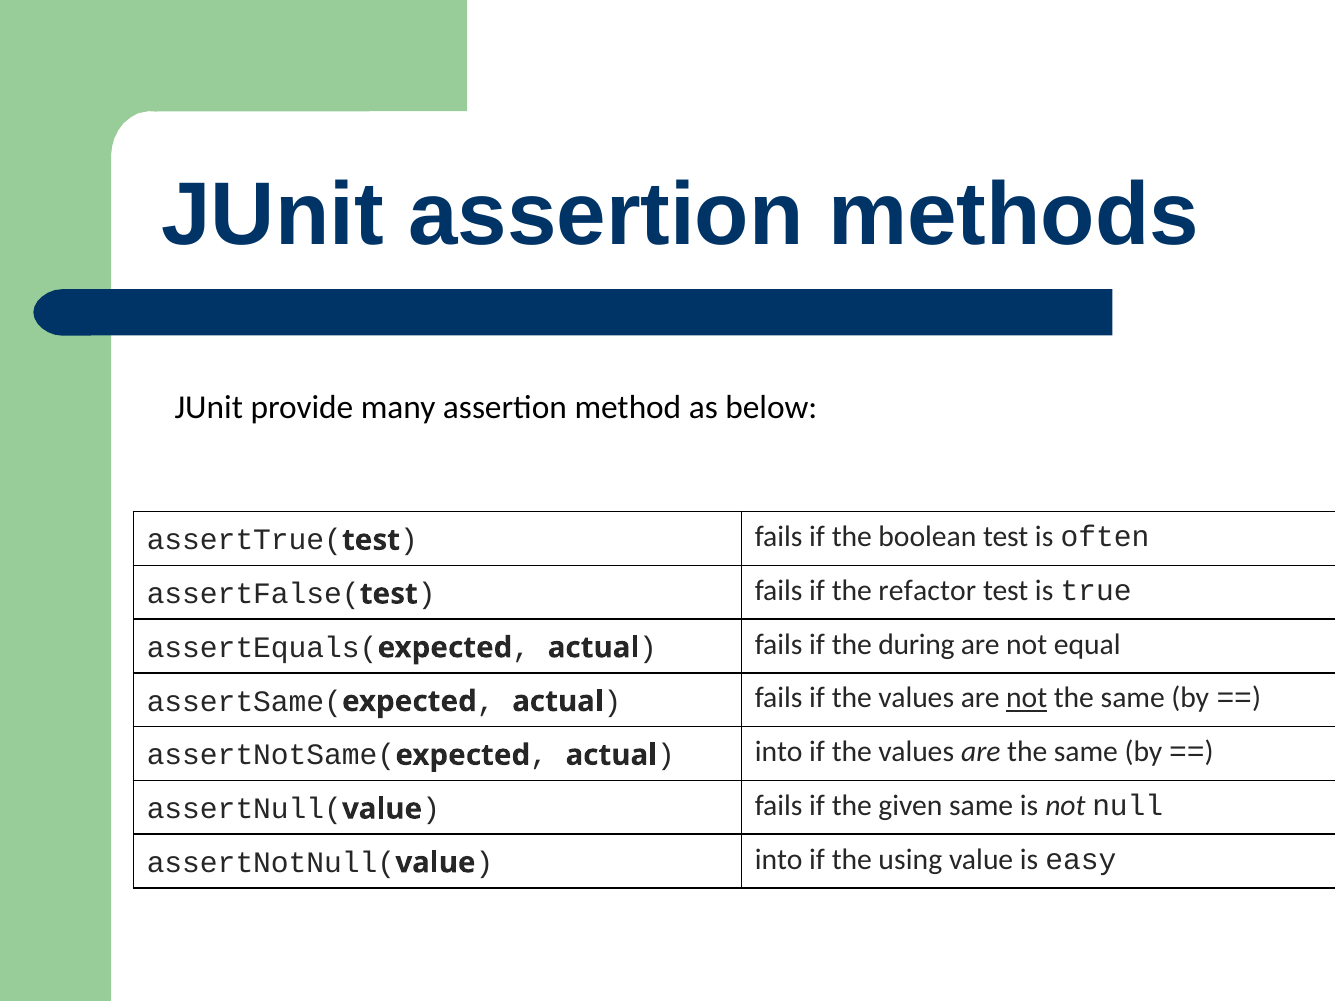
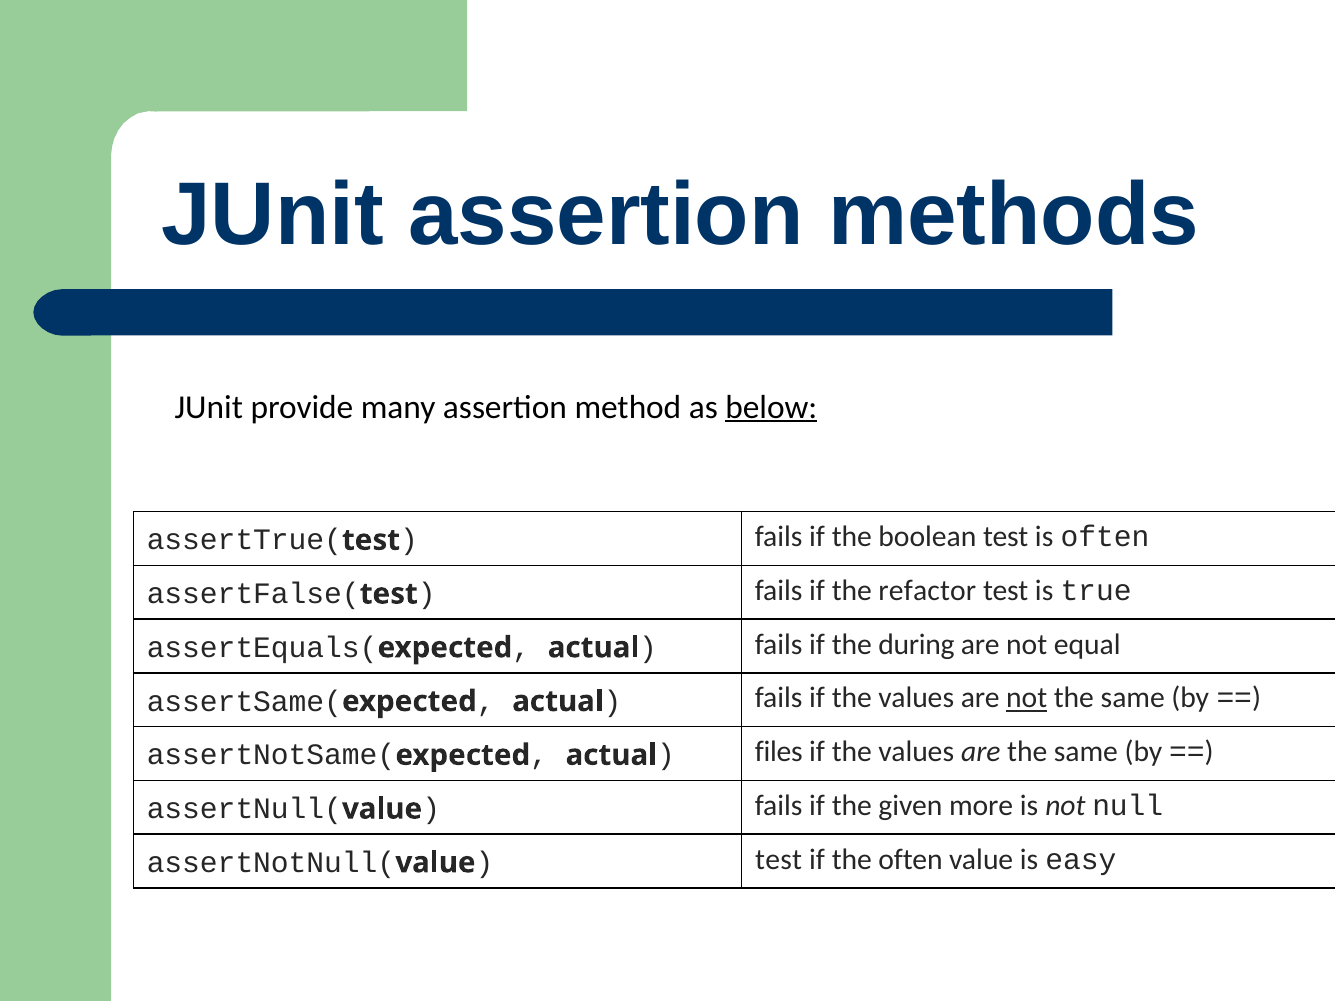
below underline: none -> present
into at (779, 752): into -> files
given same: same -> more
into at (779, 859): into -> test
the using: using -> often
